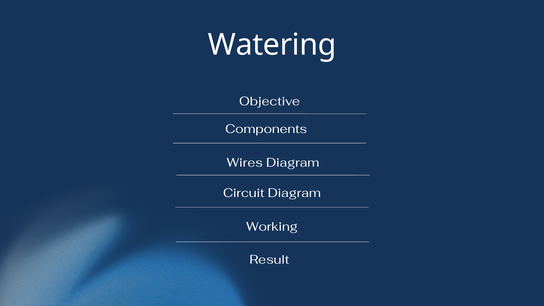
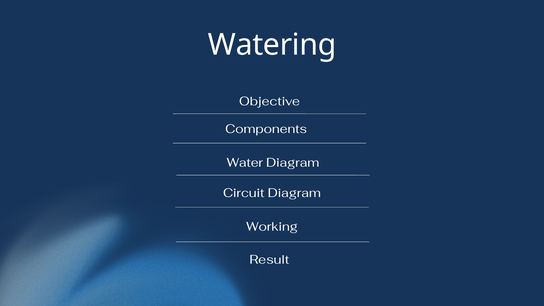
Wires: Wires -> Water
